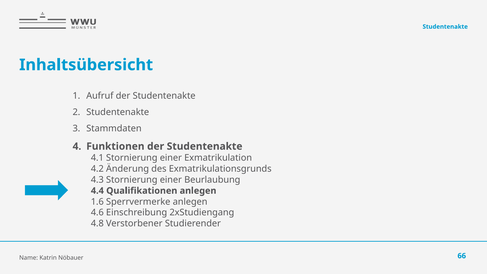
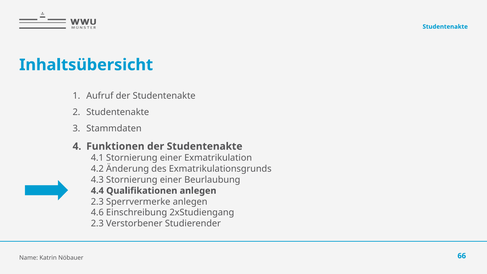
1.6 at (97, 202): 1.6 -> 2.3
4.8 at (97, 224): 4.8 -> 2.3
